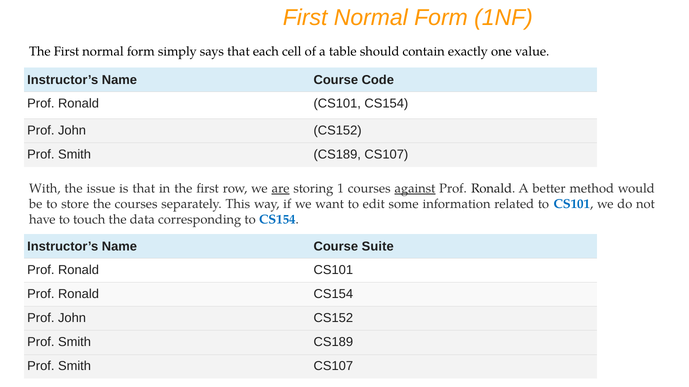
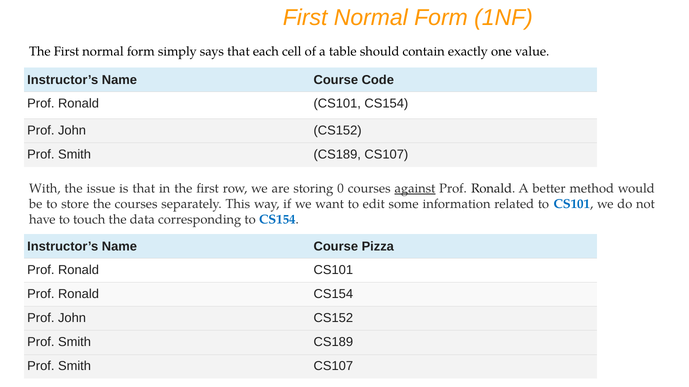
are underline: present -> none
1: 1 -> 0
Suite: Suite -> Pizza
